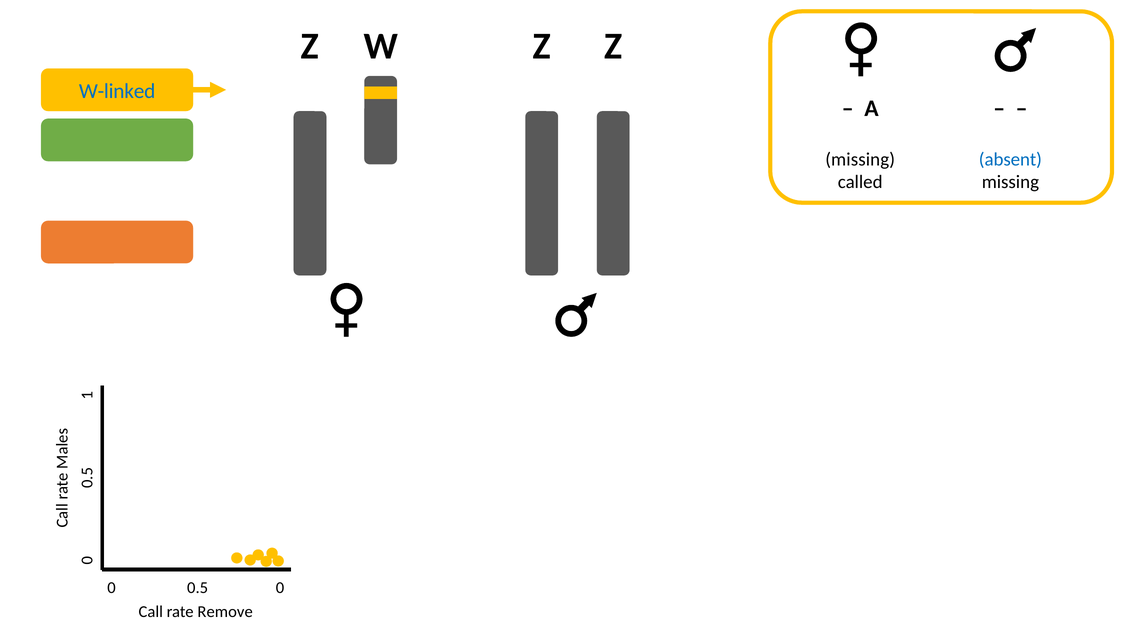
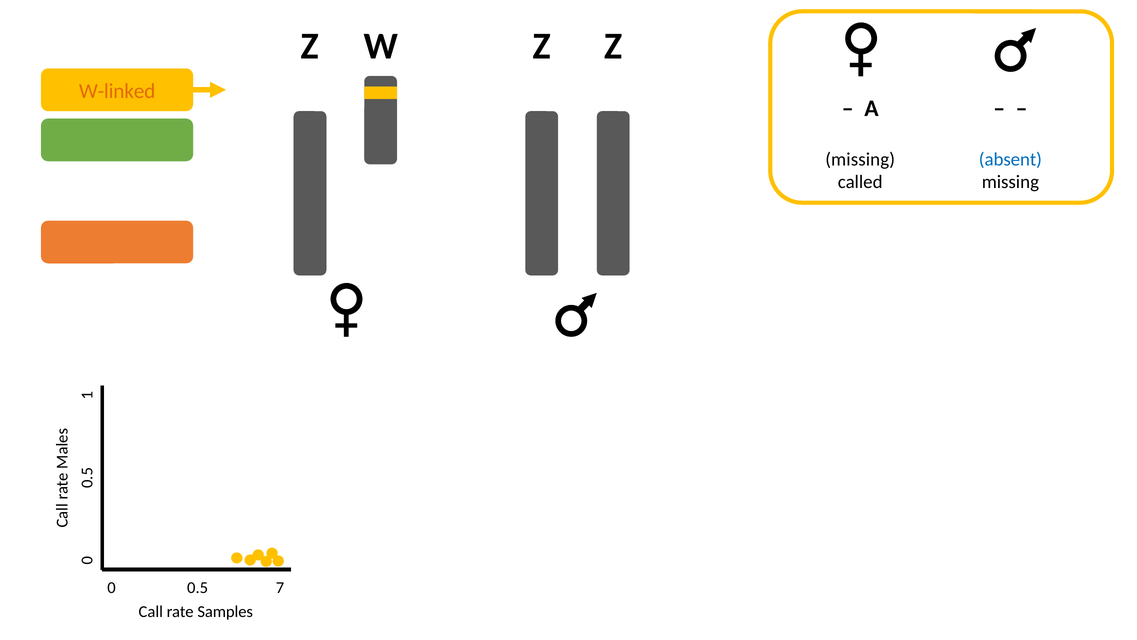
W-linked colour: blue -> orange
0.5 0: 0 -> 7
Remove: Remove -> Samples
